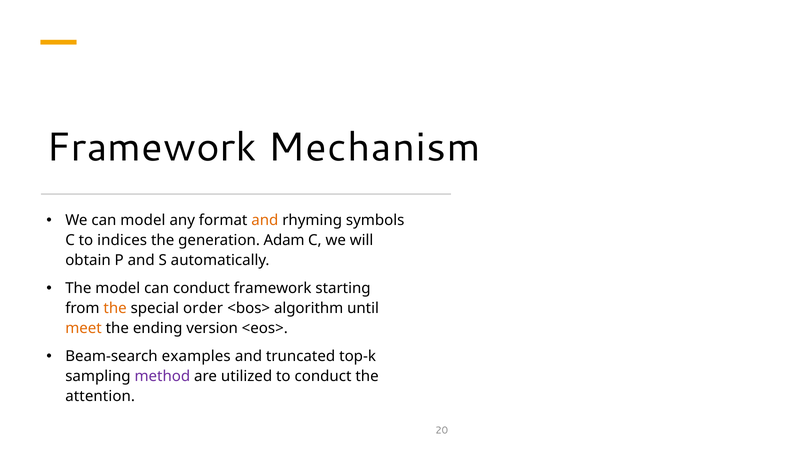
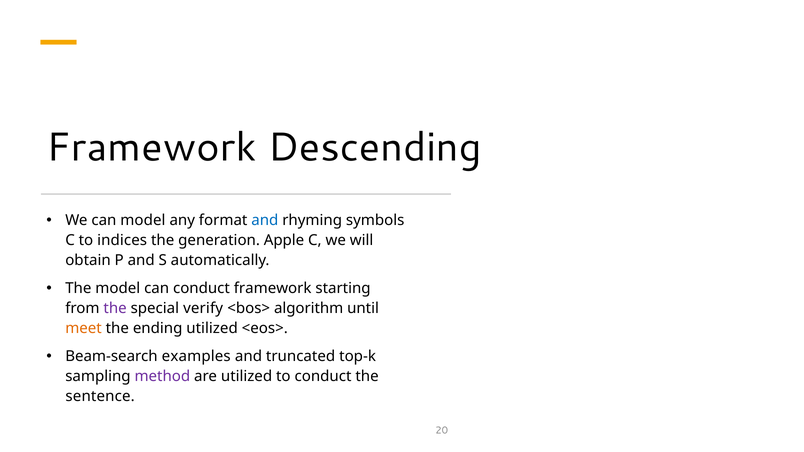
Mechanism: Mechanism -> Descending
and at (265, 220) colour: orange -> blue
Adam: Adam -> Apple
the at (115, 308) colour: orange -> purple
order: order -> verify
ending version: version -> utilized
attention: attention -> sentence
